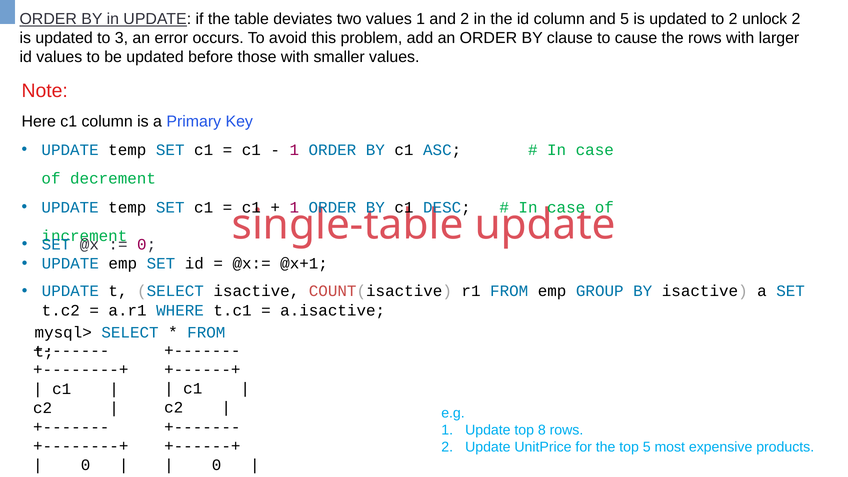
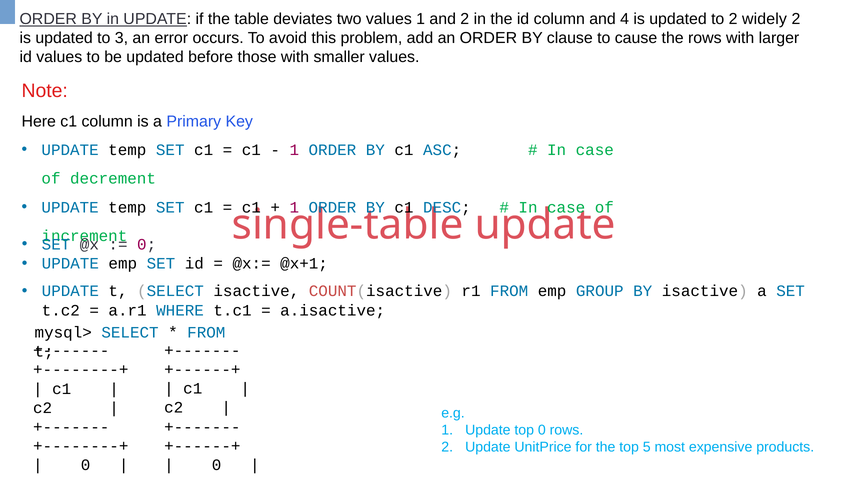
and 5: 5 -> 4
unlock: unlock -> widely
top 8: 8 -> 0
